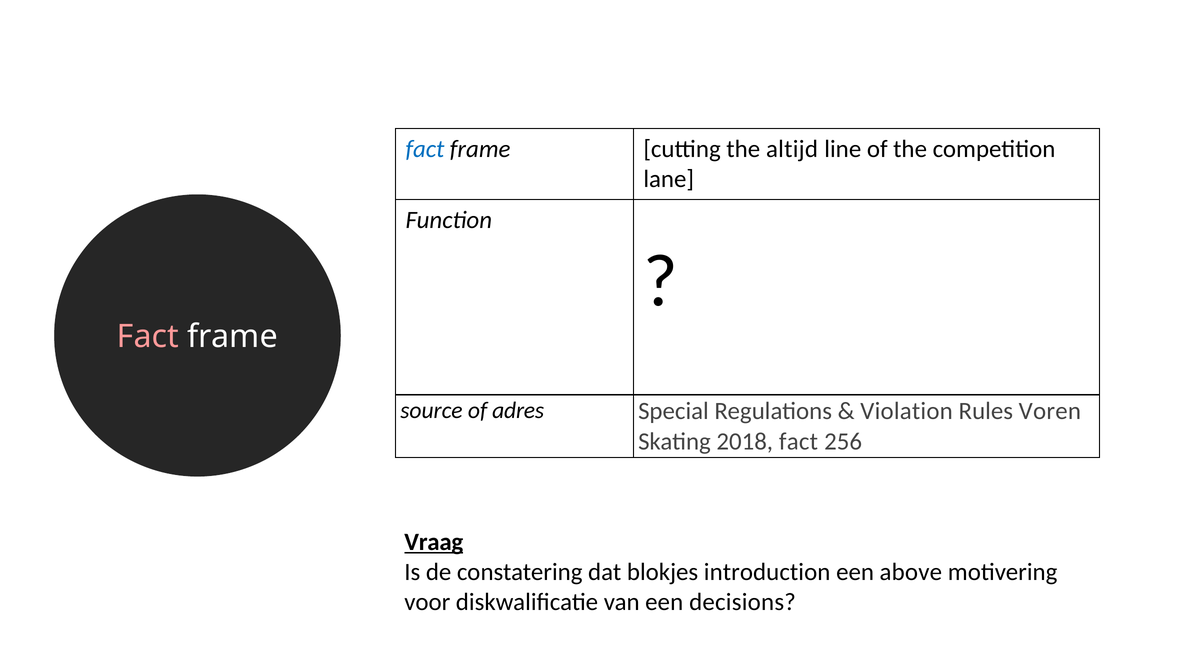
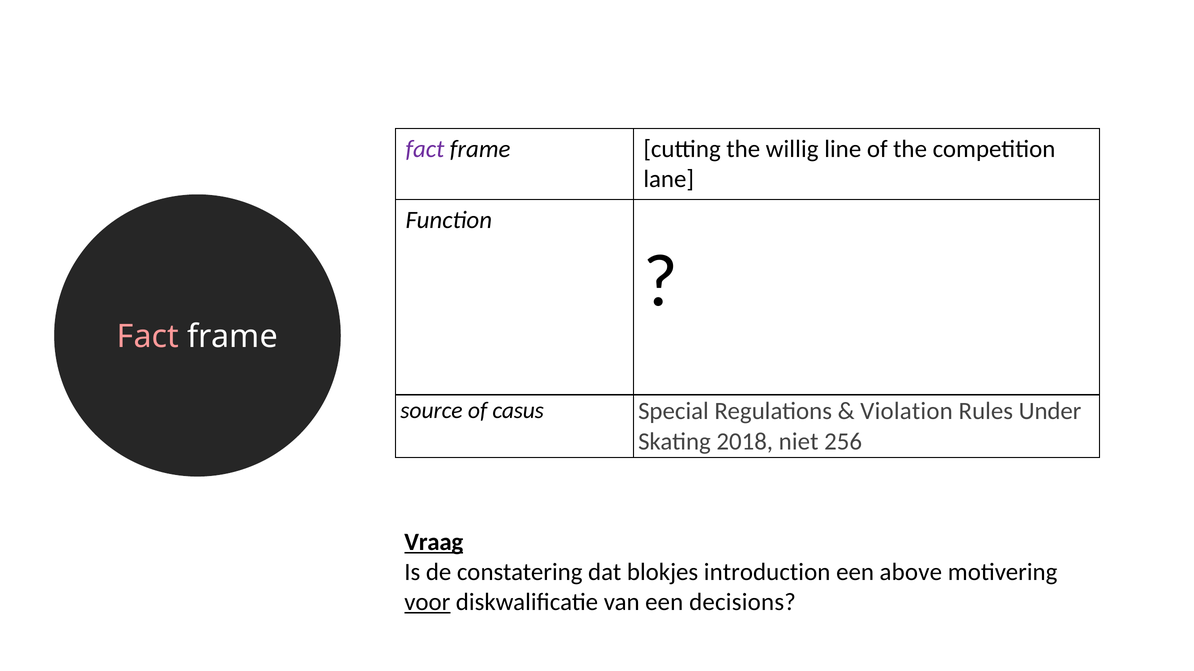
fact at (425, 149) colour: blue -> purple
altijd: altijd -> willig
adres: adres -> casus
Voren: Voren -> Under
2018 fact: fact -> niet
voor underline: none -> present
